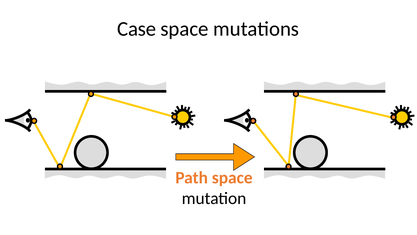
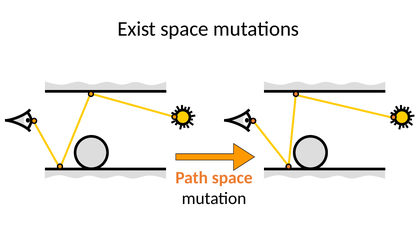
Case: Case -> Exist
